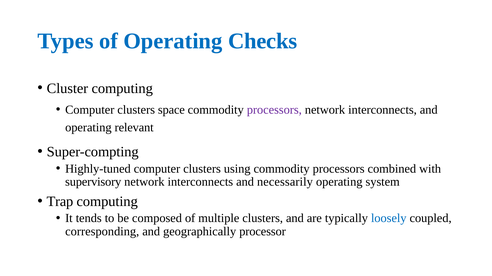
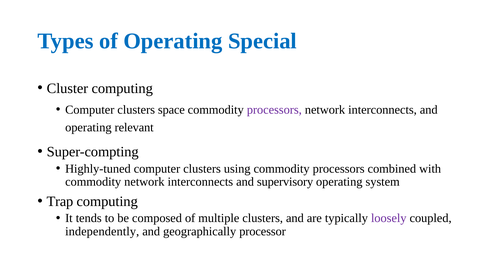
Checks: Checks -> Special
supervisory at (93, 182): supervisory -> commodity
necessarily: necessarily -> supervisory
loosely colour: blue -> purple
corresponding: corresponding -> independently
